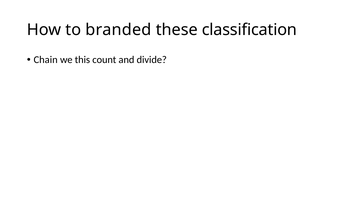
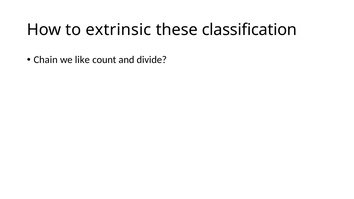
branded: branded -> extrinsic
this: this -> like
